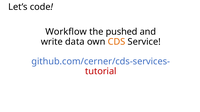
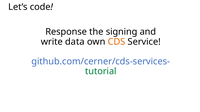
Workflow: Workflow -> Response
pushed: pushed -> signing
tutorial colour: red -> green
